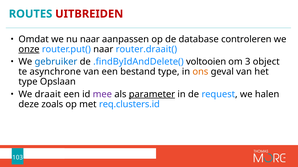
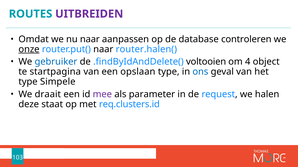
UITBREIDEN colour: red -> purple
router.draait(: router.draait( -> router.halen(
3: 3 -> 4
asynchrone: asynchrone -> startpagina
bestand: bestand -> opslaan
ons colour: orange -> blue
Opslaan: Opslaan -> Simpele
parameter underline: present -> none
zoals: zoals -> staat
